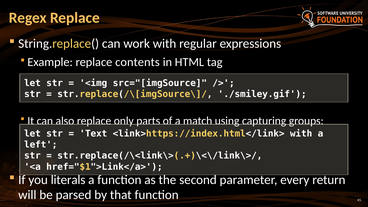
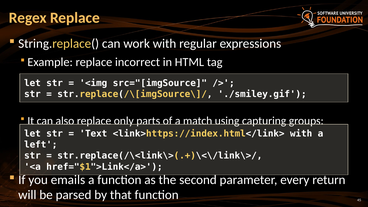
contents: contents -> incorrect
literals: literals -> emails
